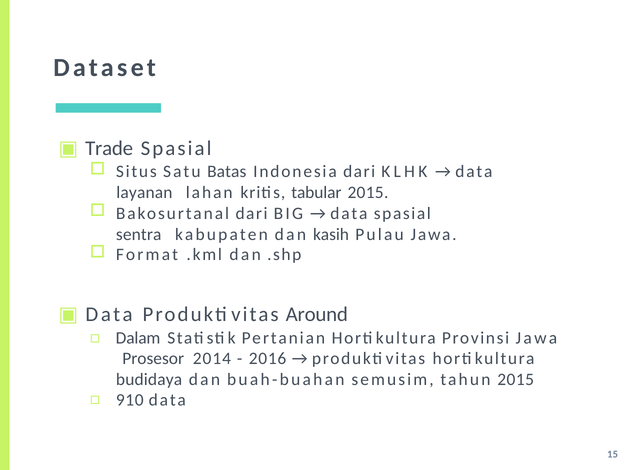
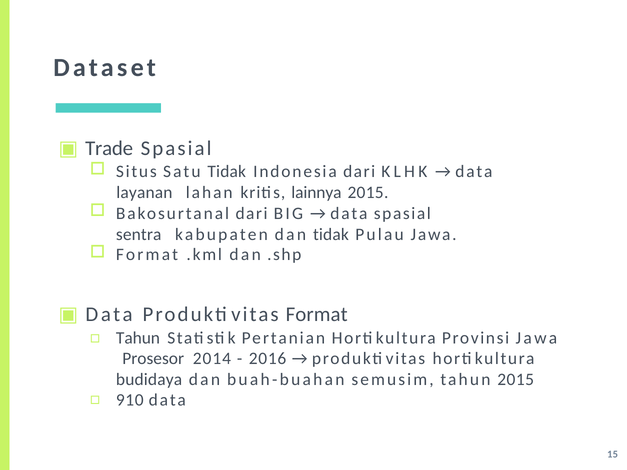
Satu Batas: Batas -> Tidak
tabular: tabular -> lainnya
dan kasih: kasih -> tidak
Produktivitas Around: Around -> Format
Dalam at (138, 338): Dalam -> Tahun
